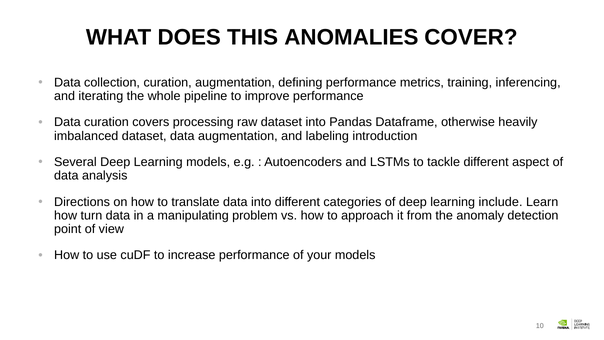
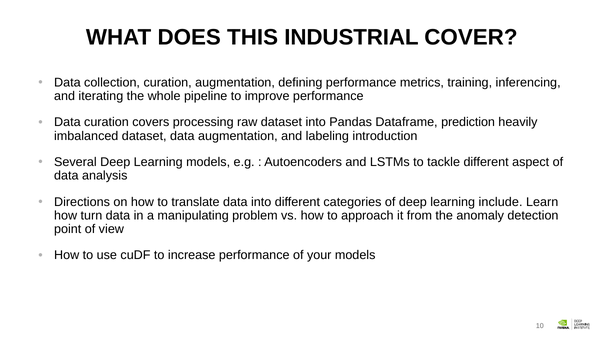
ANOMALIES: ANOMALIES -> INDUSTRIAL
otherwise: otherwise -> prediction
